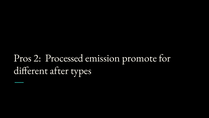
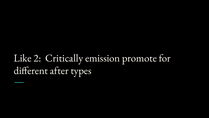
Pros: Pros -> Like
Processed: Processed -> Critically
